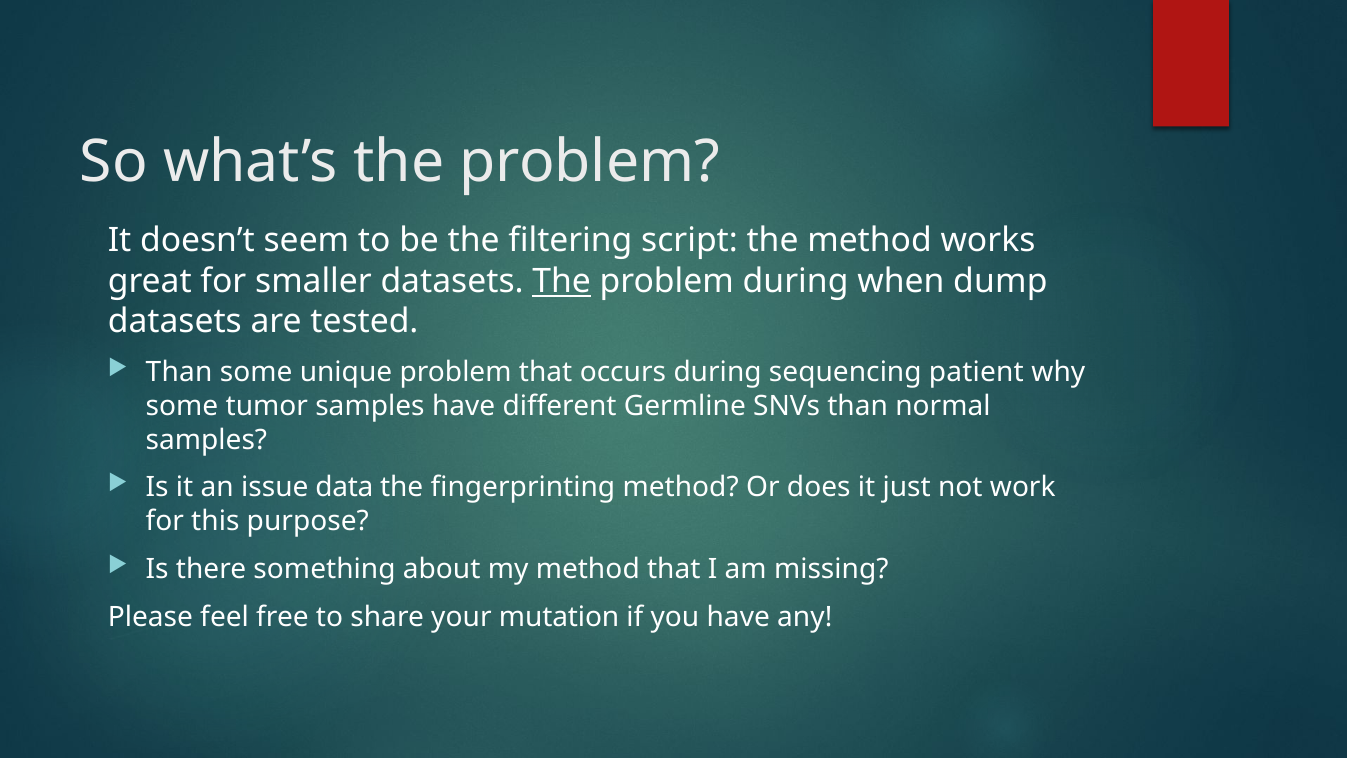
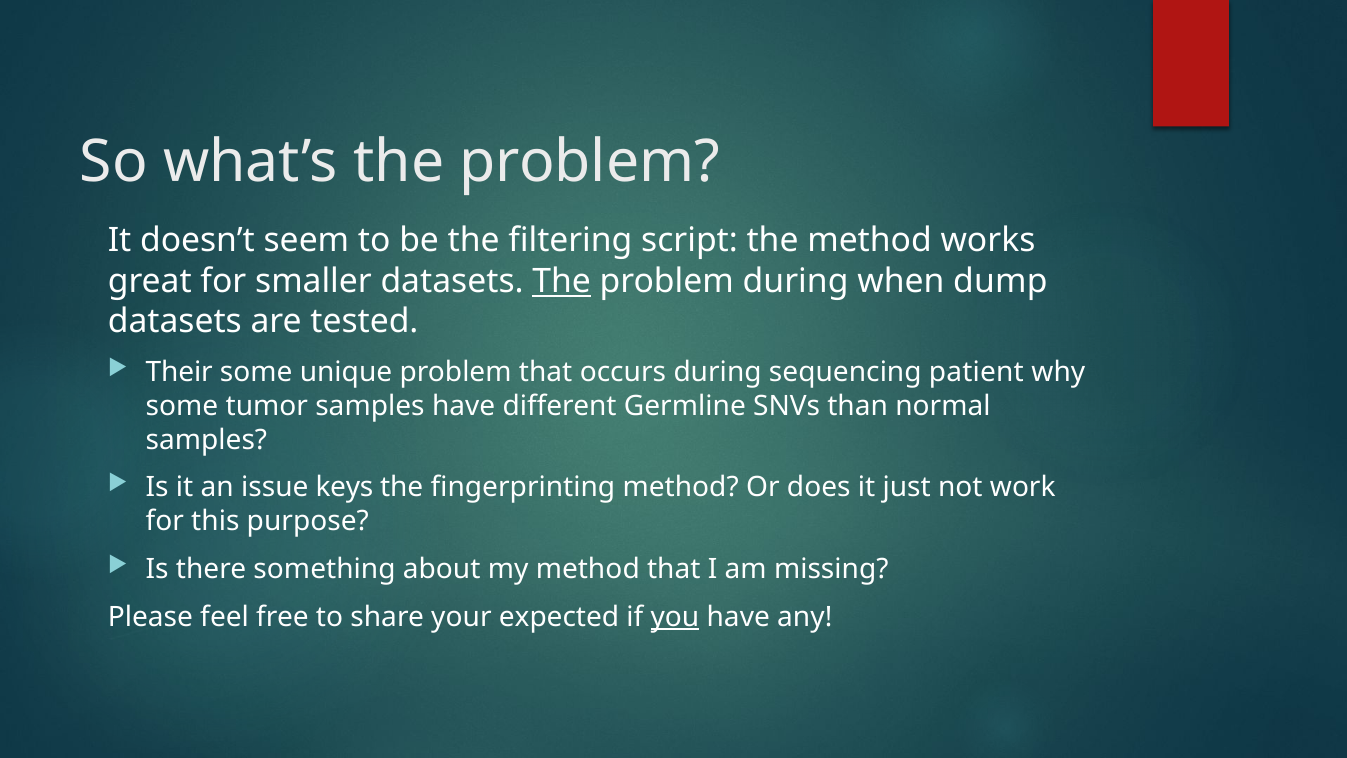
Than at (179, 372): Than -> Their
data: data -> keys
mutation: mutation -> expected
you underline: none -> present
